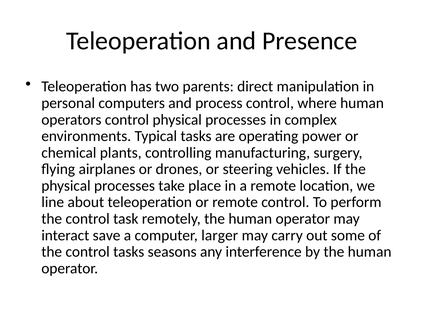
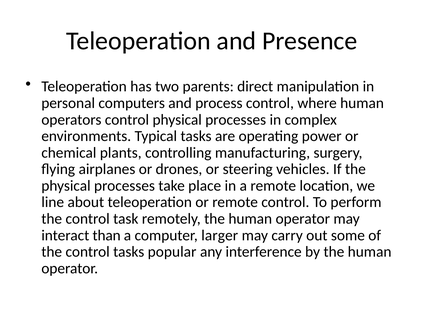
save: save -> than
seasons: seasons -> popular
